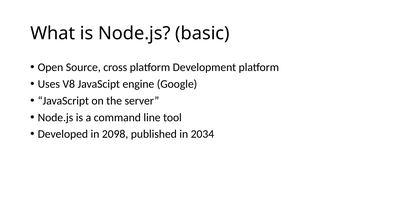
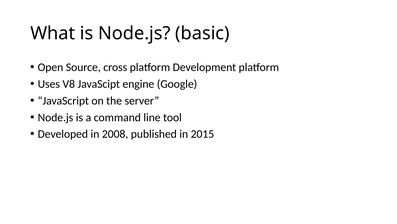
2098: 2098 -> 2008
2034: 2034 -> 2015
